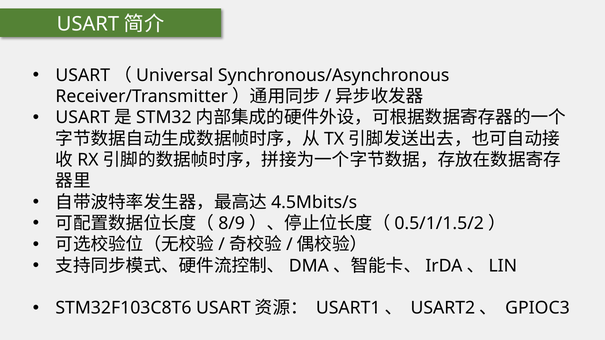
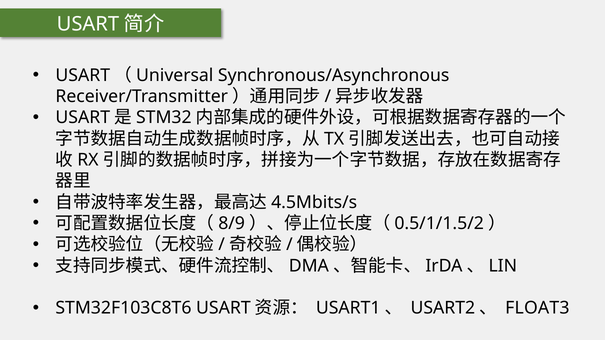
GPIOC3: GPIOC3 -> FLOAT3
